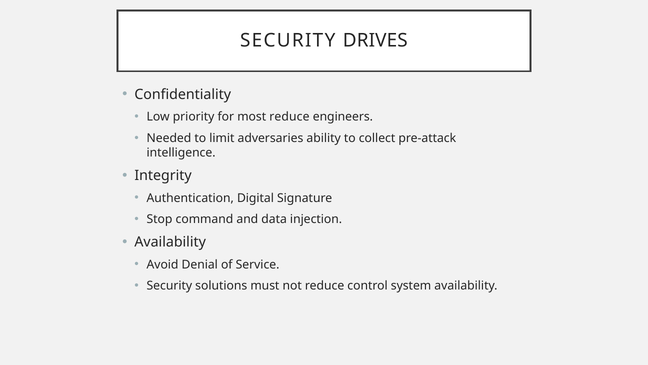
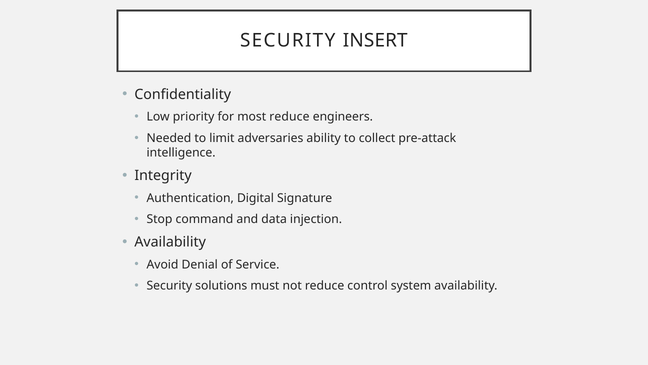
DRIVES: DRIVES -> INSERT
